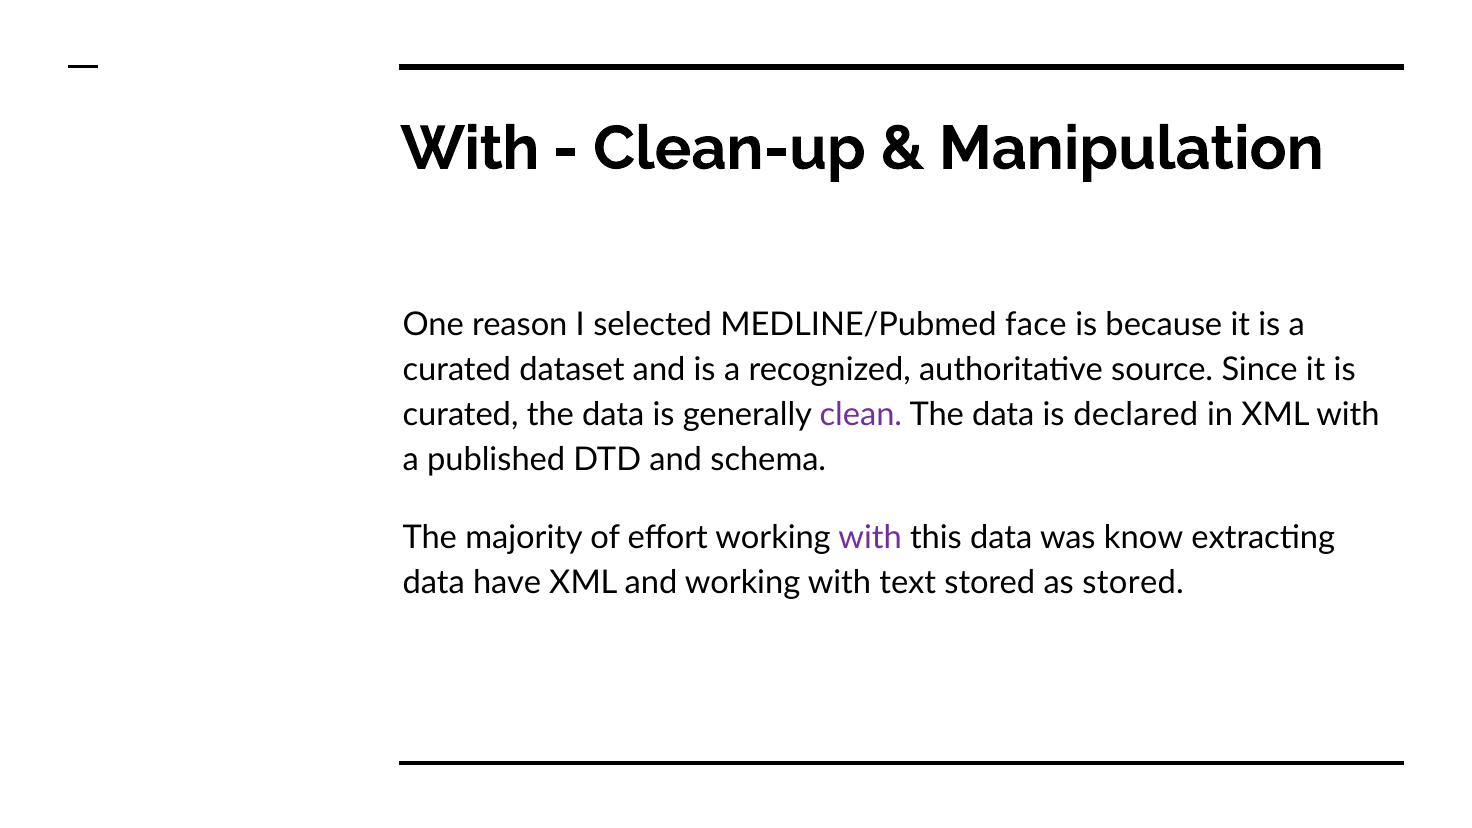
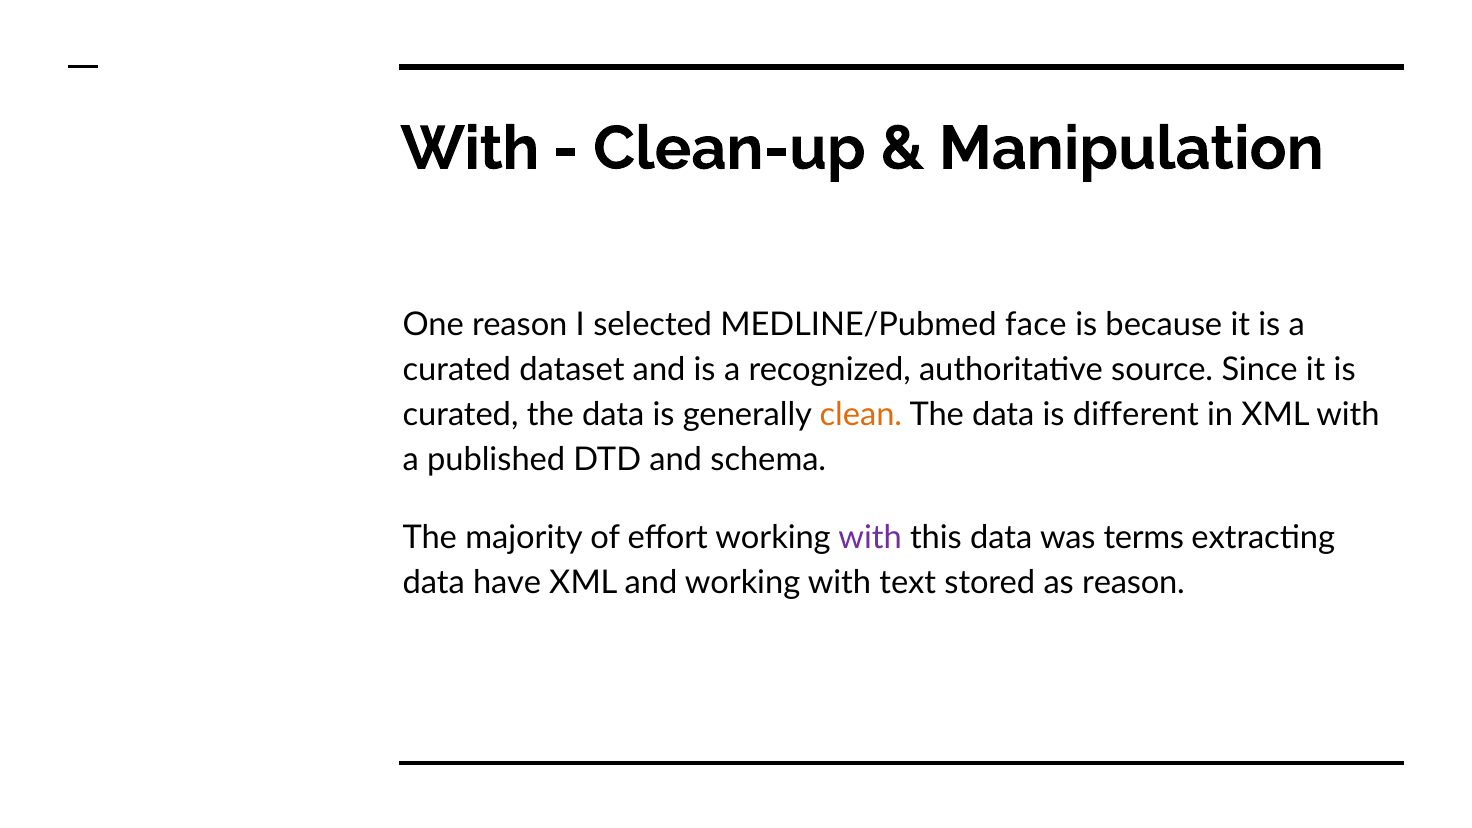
clean colour: purple -> orange
declared: declared -> different
know: know -> terms
as stored: stored -> reason
